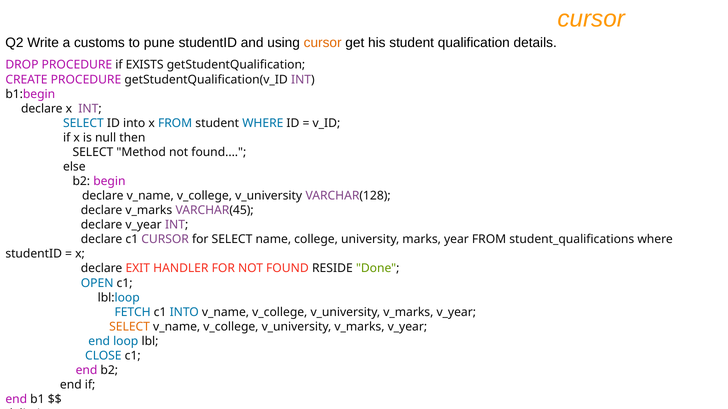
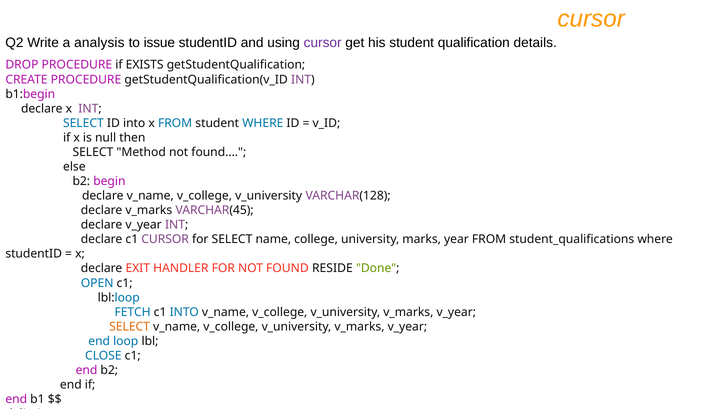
customs: customs -> analysis
pune: pune -> issue
cursor at (323, 43) colour: orange -> purple
